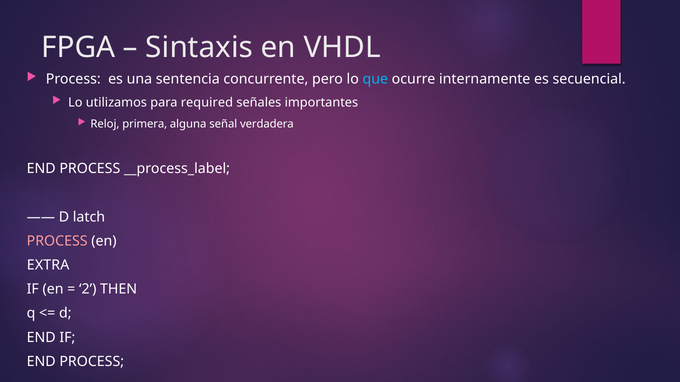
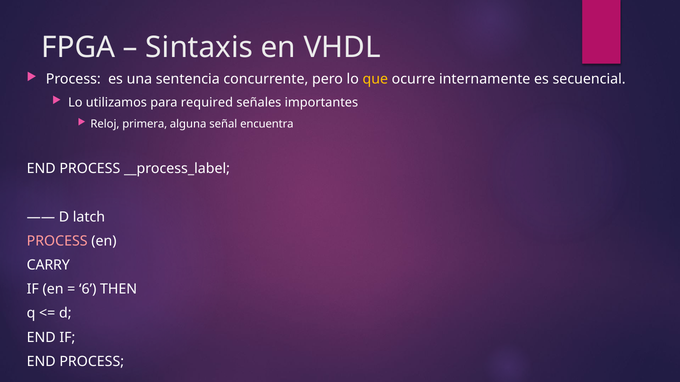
que colour: light blue -> yellow
verdadera: verdadera -> encuentra
EXTRA: EXTRA -> CARRY
2: 2 -> 6
